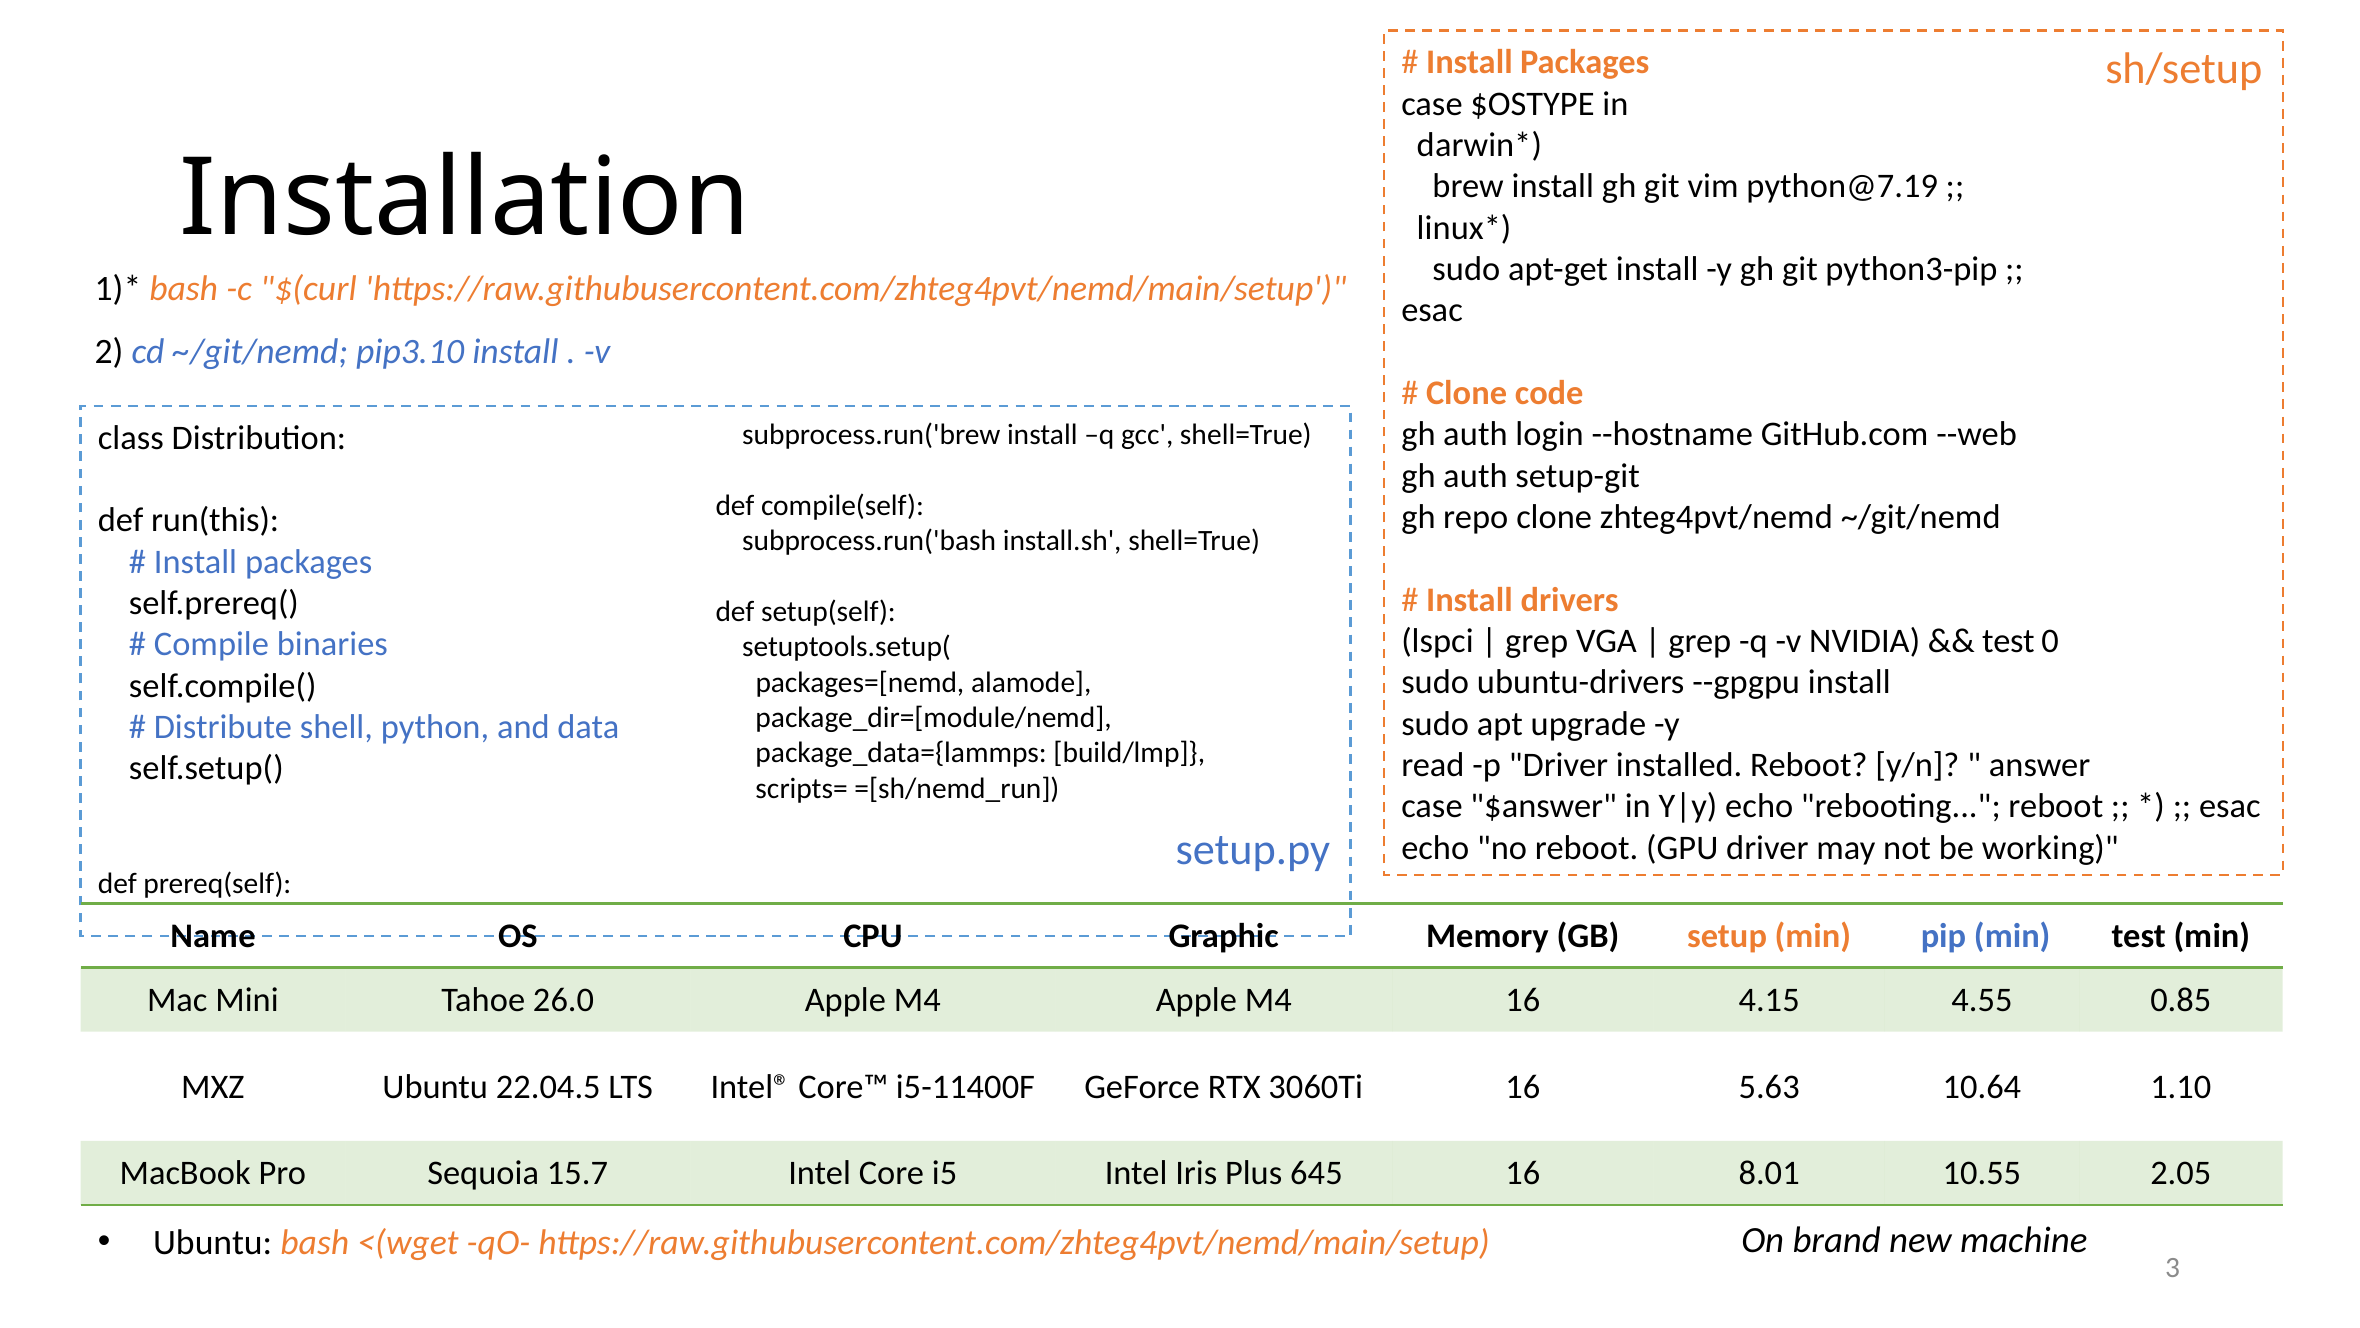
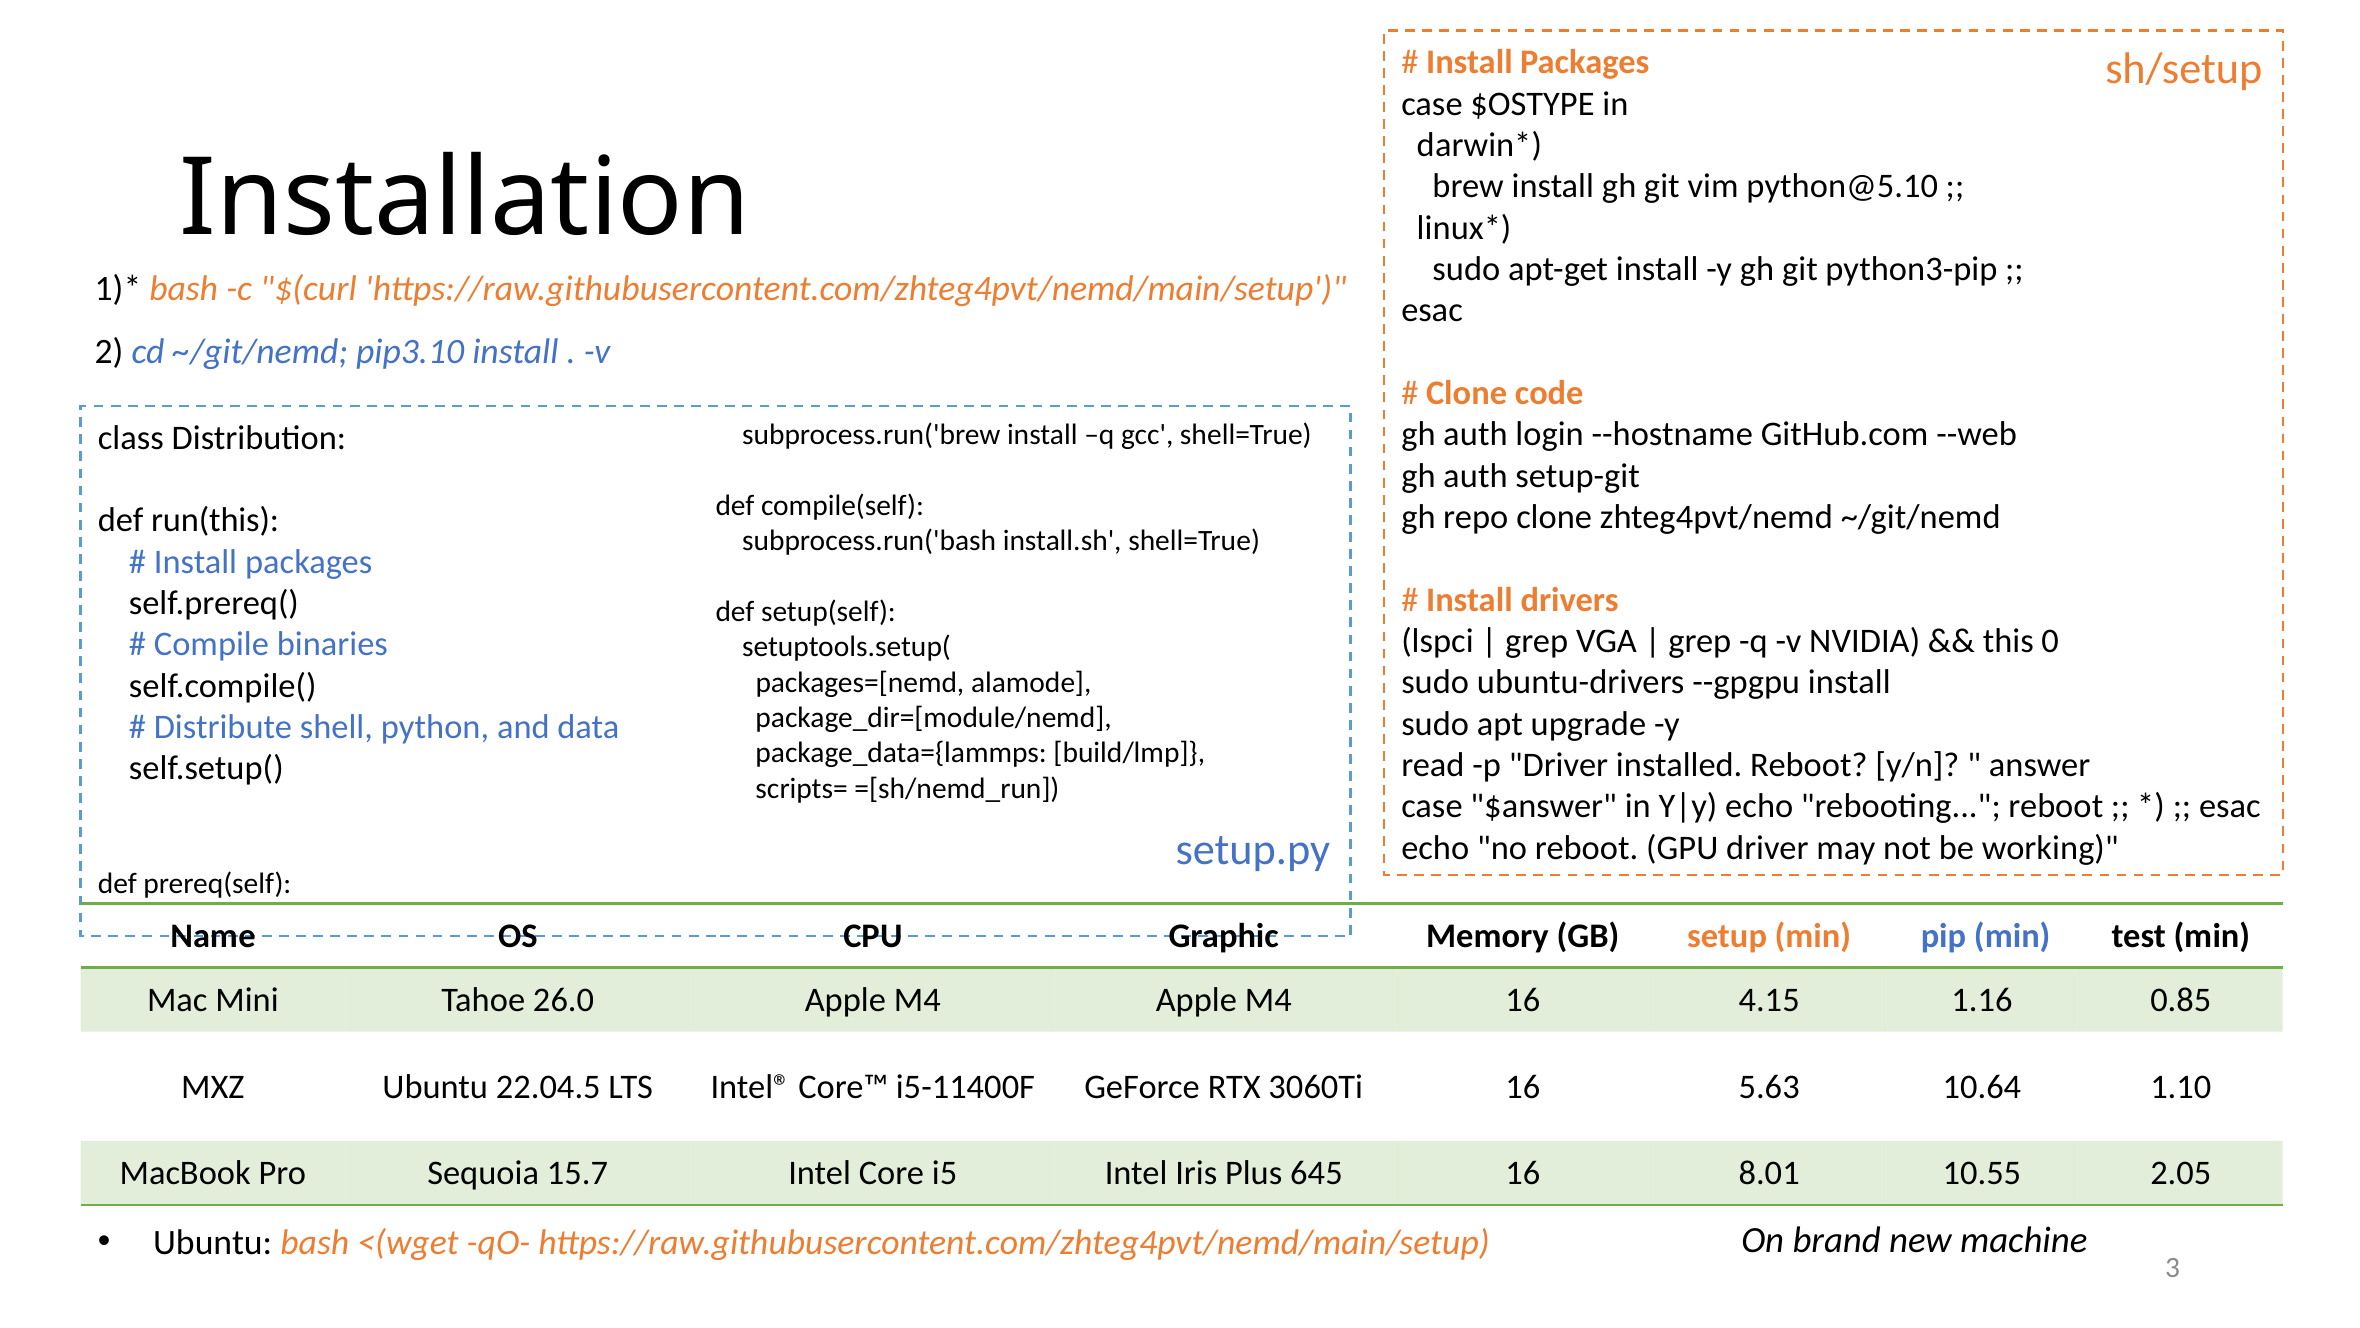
python@7.19: python@7.19 -> python@5.10
test at (2008, 641): test -> this
4.55: 4.55 -> 1.16
